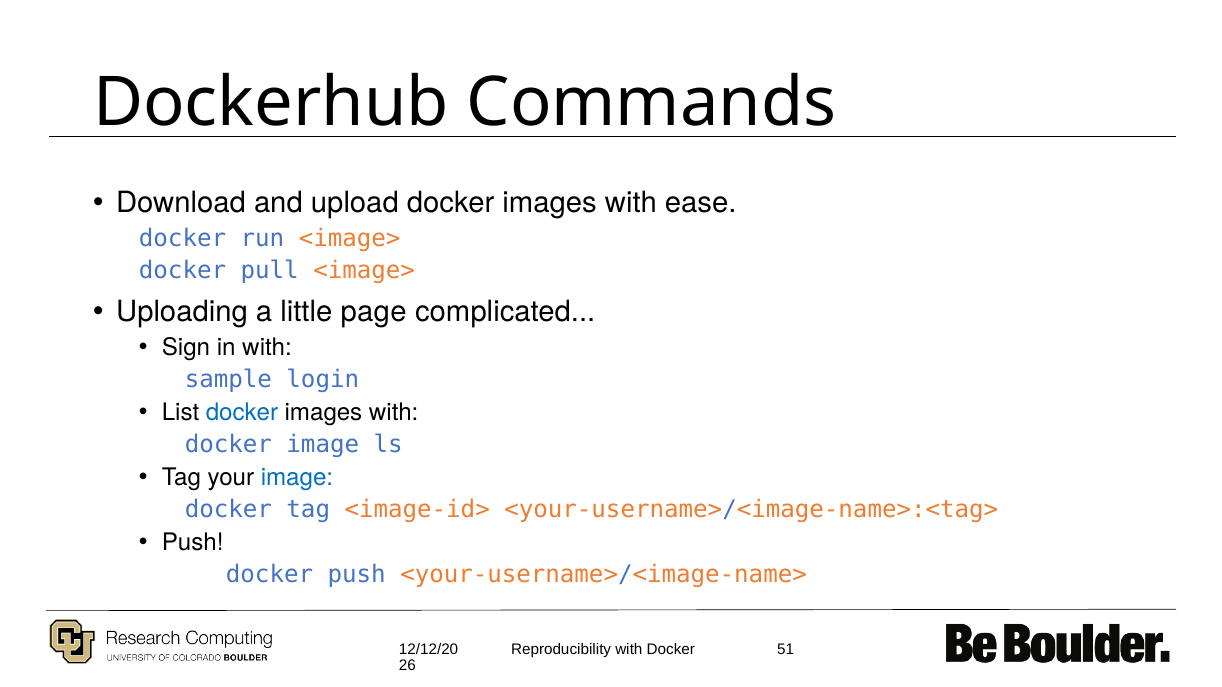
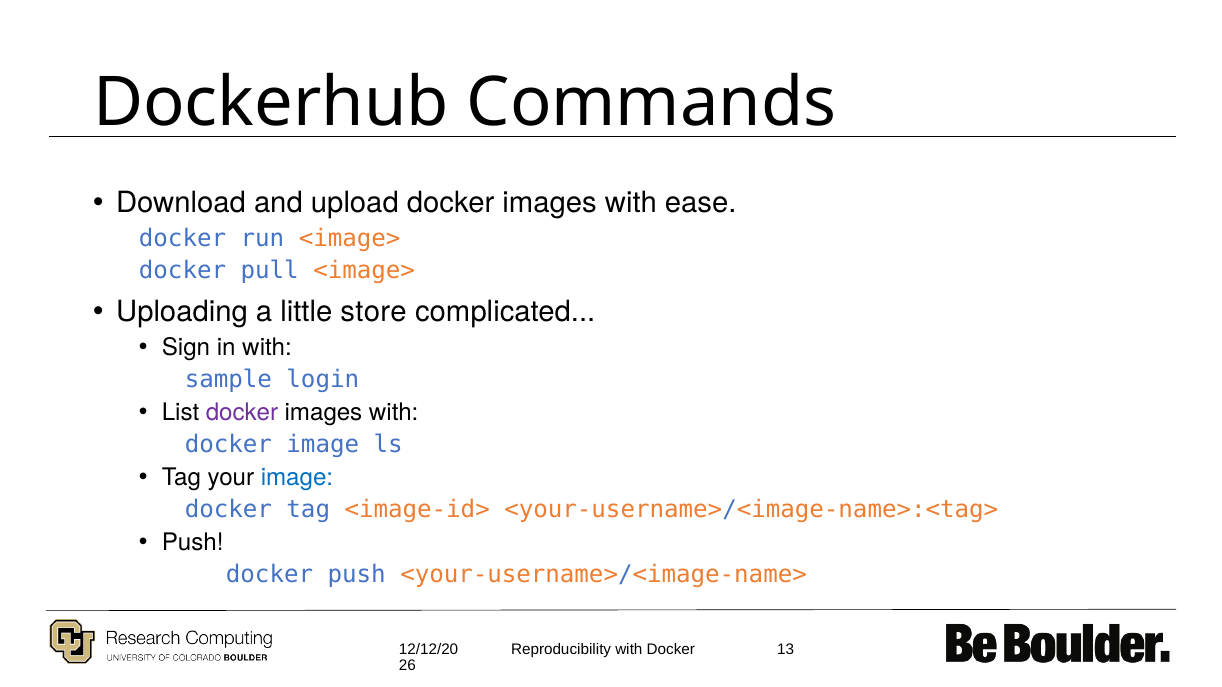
page: page -> store
docker at (242, 413) colour: blue -> purple
51: 51 -> 13
